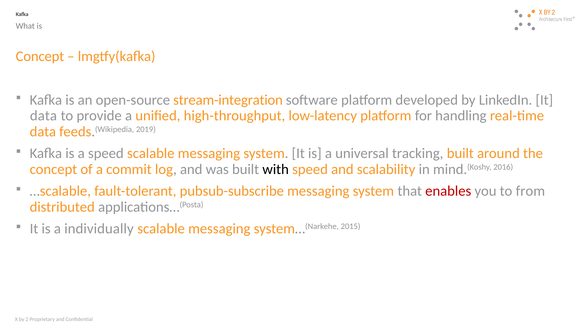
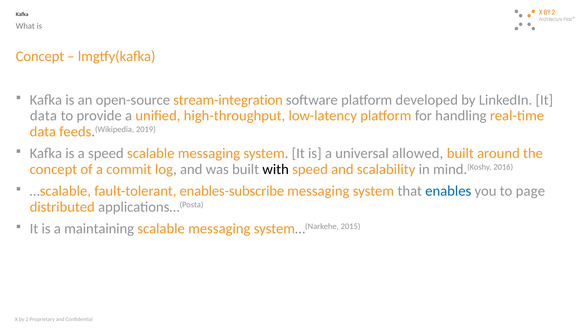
tracking: tracking -> allowed
pubsub-subscribe: pubsub-subscribe -> enables-subscribe
enables colour: red -> blue
from: from -> page
individually: individually -> maintaining
